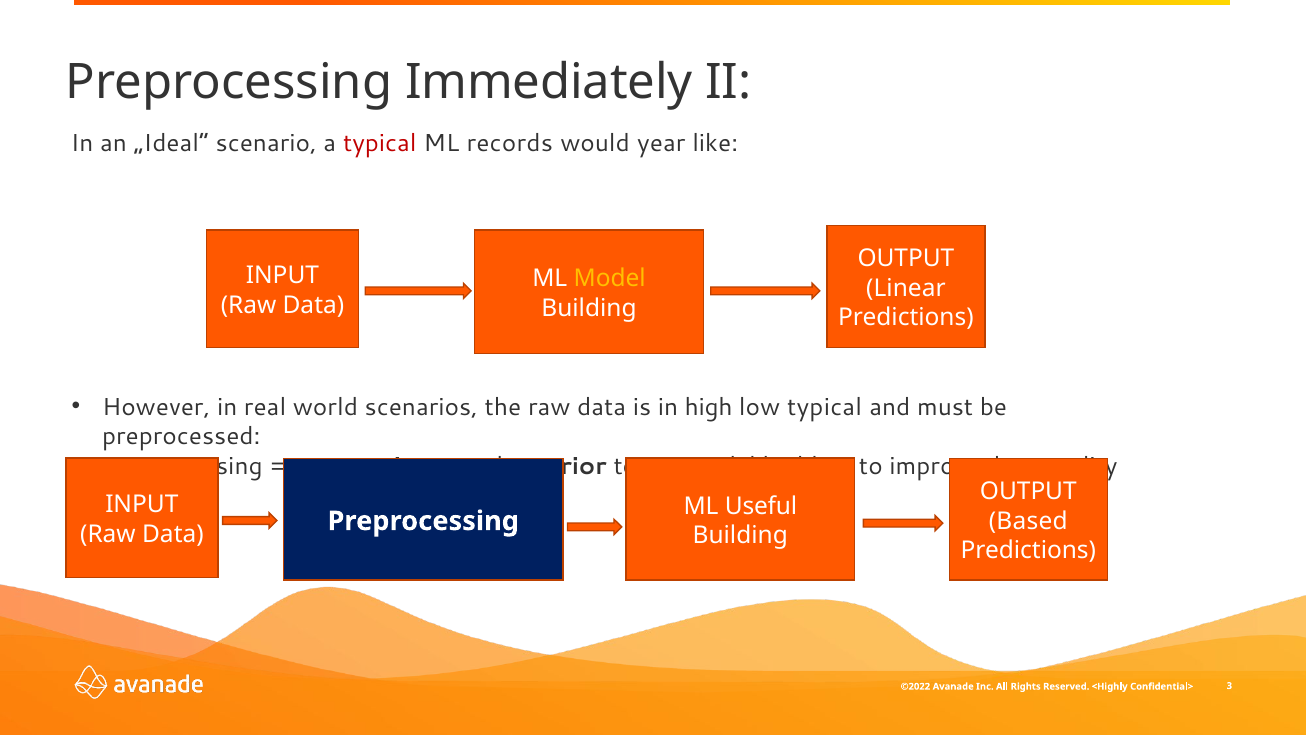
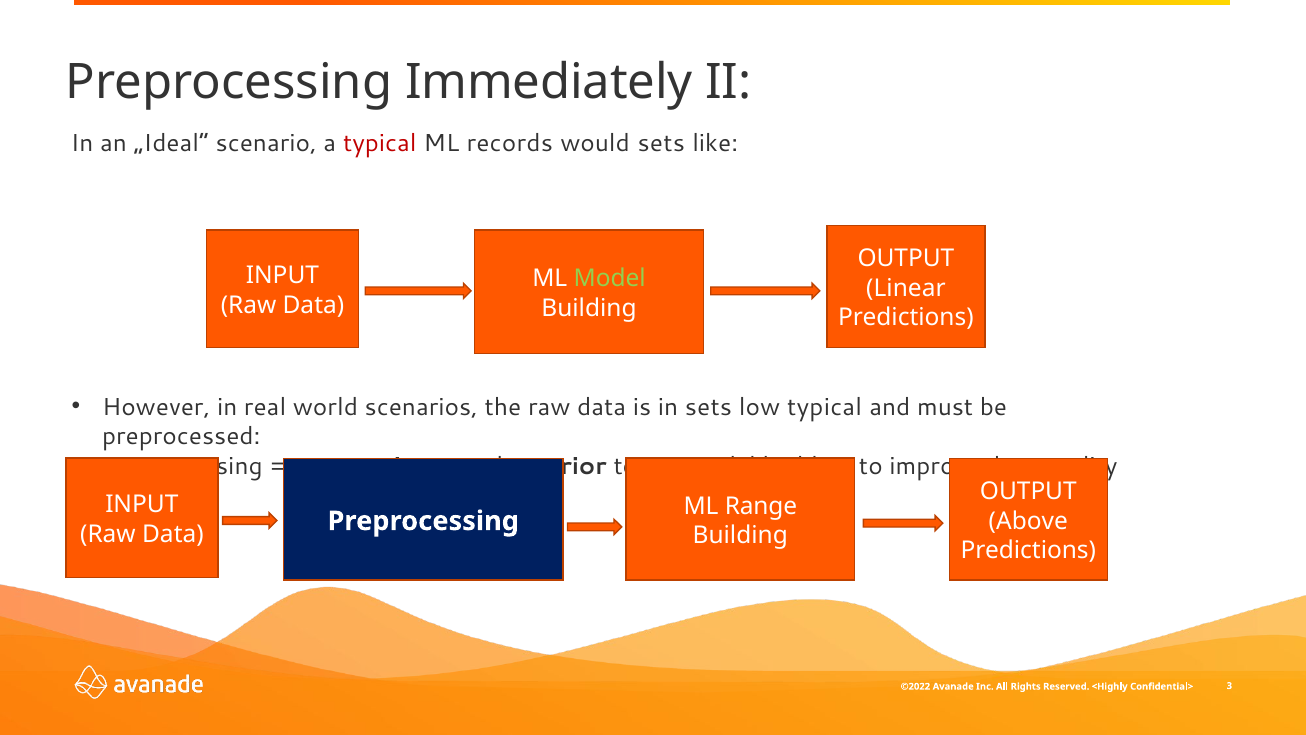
would year: year -> sets
Model at (610, 278) colour: yellow -> light green
in high: high -> sets
Useful: Useful -> Range
Based: Based -> Above
